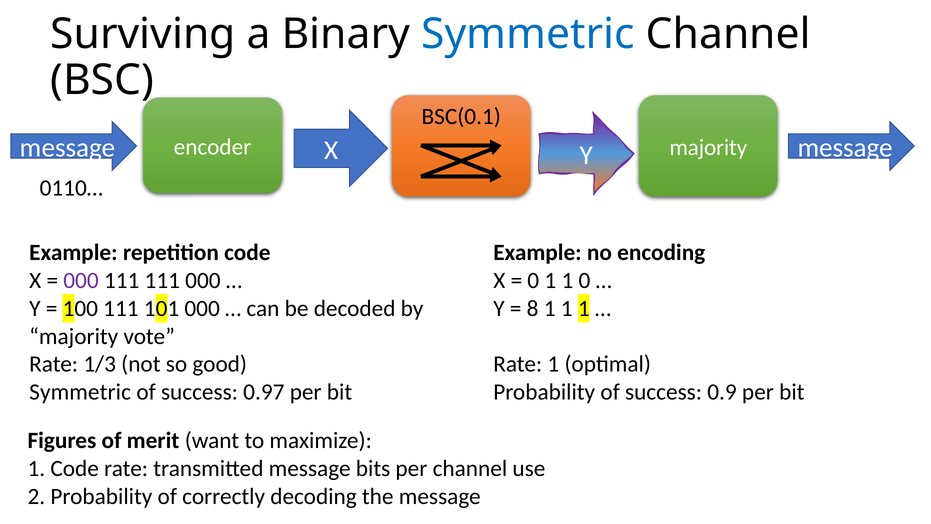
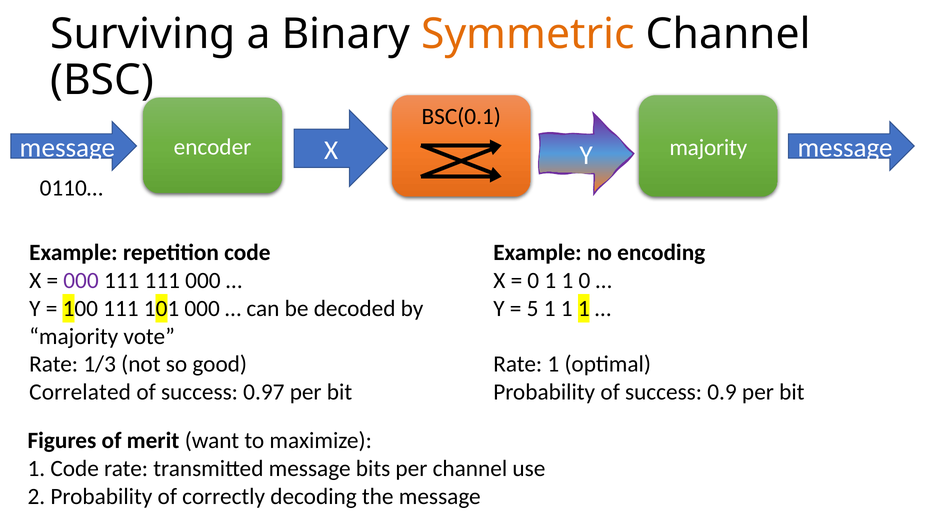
Symmetric at (528, 34) colour: blue -> orange
8: 8 -> 5
Symmetric at (80, 392): Symmetric -> Correlated
